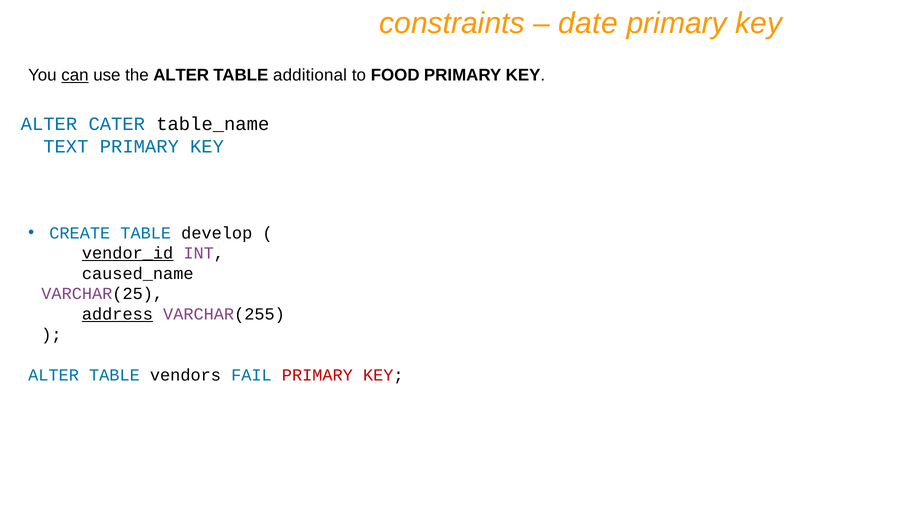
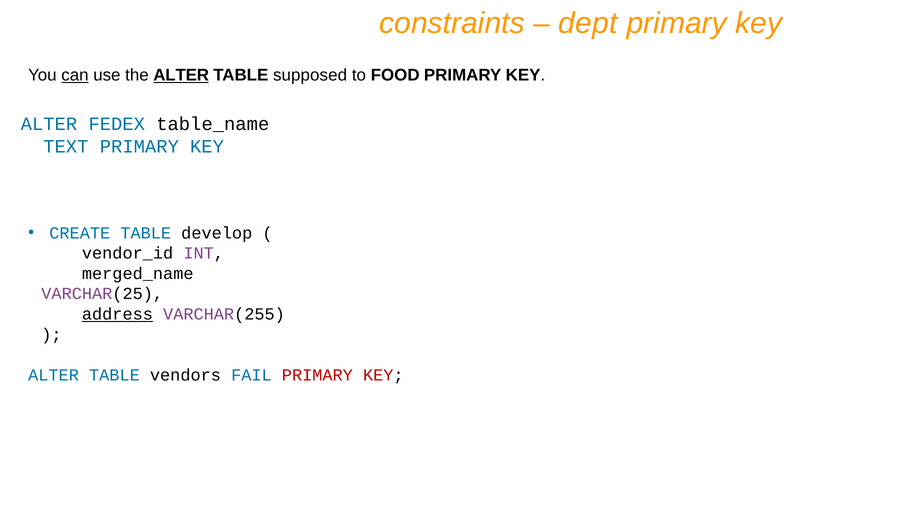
date: date -> dept
ALTER at (181, 75) underline: none -> present
additional: additional -> supposed
CATER: CATER -> FEDEX
vendor_id underline: present -> none
caused_name: caused_name -> merged_name
